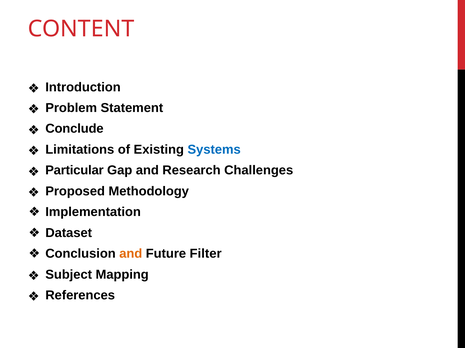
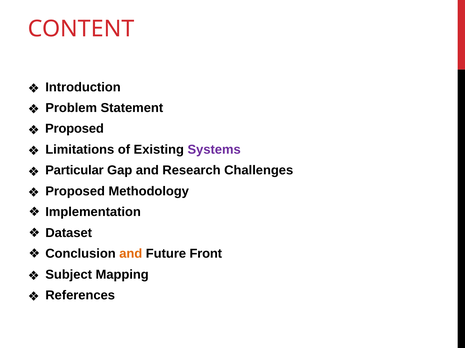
Conclude at (74, 129): Conclude -> Proposed
Systems colour: blue -> purple
Filter: Filter -> Front
